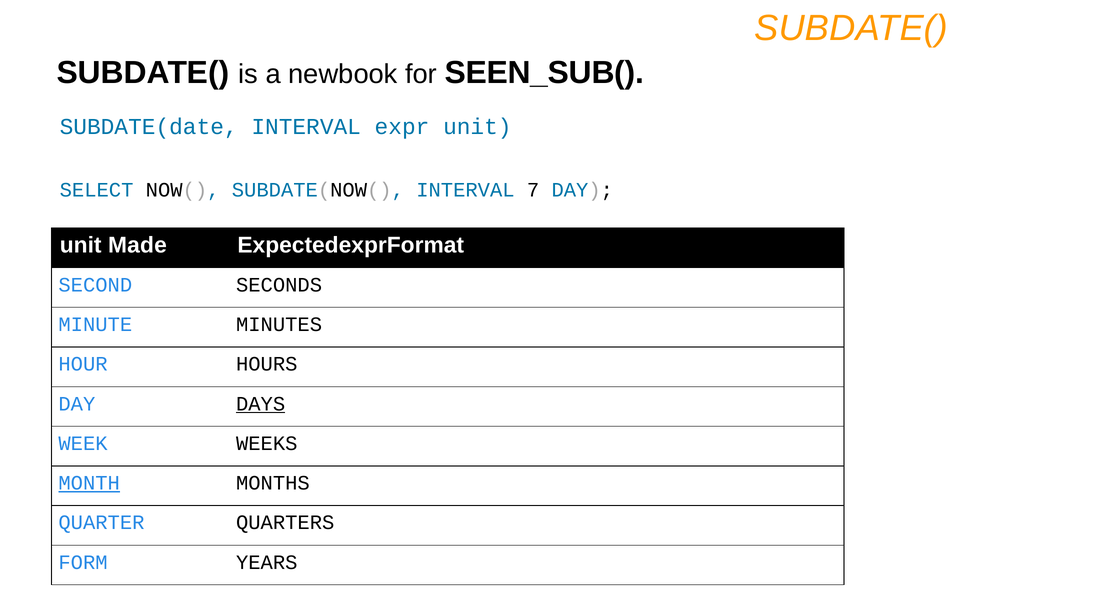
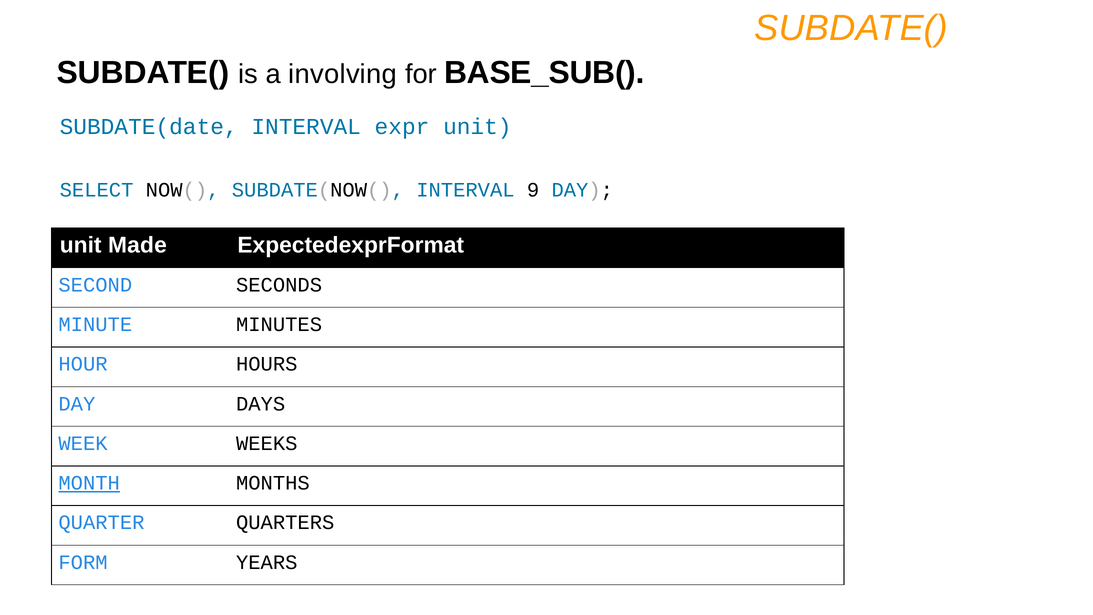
newbook: newbook -> involving
SEEN_SUB(: SEEN_SUB( -> BASE_SUB(
7: 7 -> 9
DAYS underline: present -> none
